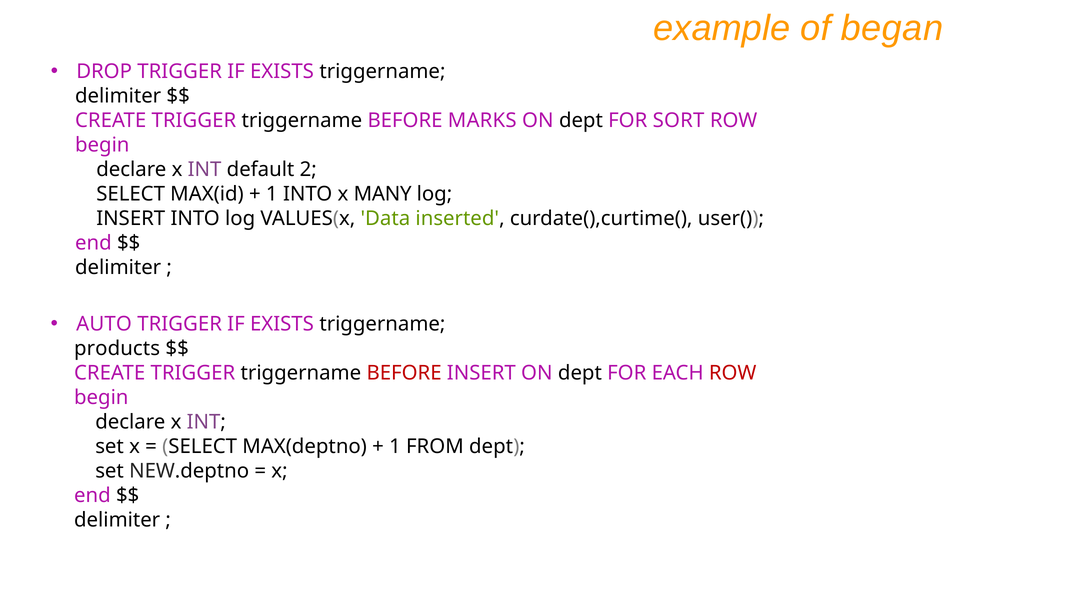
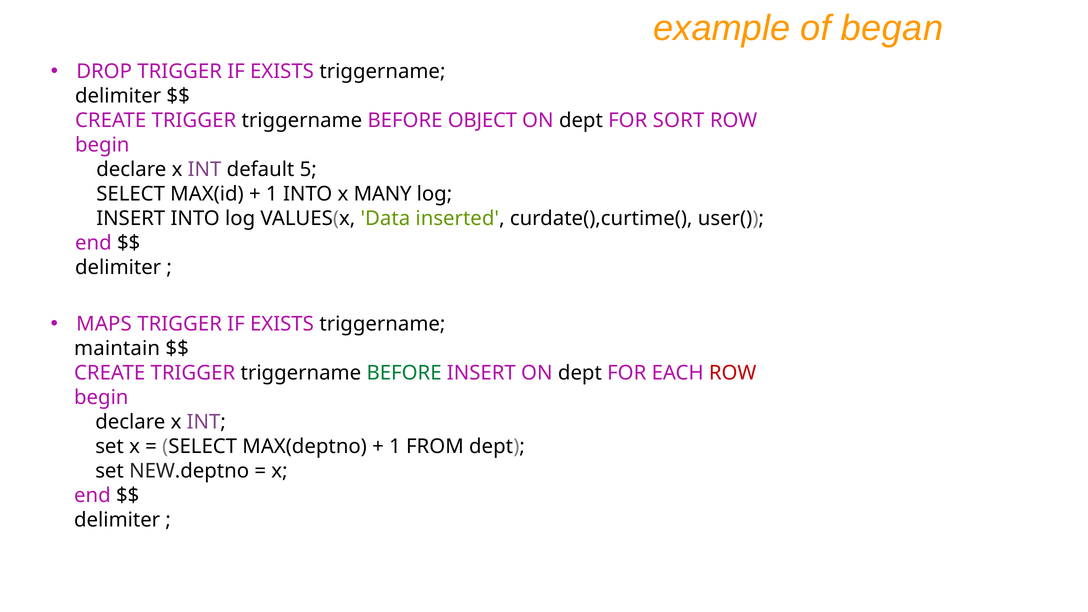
MARKS: MARKS -> OBJECT
2: 2 -> 5
AUTO: AUTO -> MAPS
products: products -> maintain
BEFORE at (404, 373) colour: red -> green
